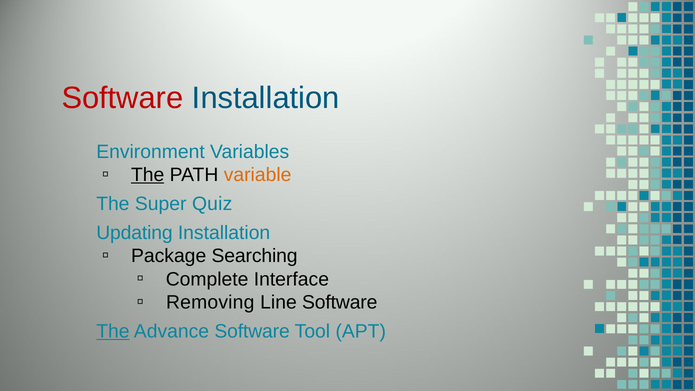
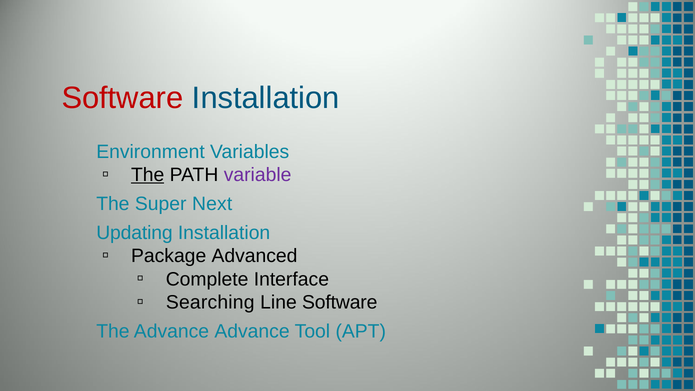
variable colour: orange -> purple
Quiz: Quiz -> Next
Searching: Searching -> Advanced
Removing: Removing -> Searching
The at (113, 331) underline: present -> none
Advance Software: Software -> Advance
